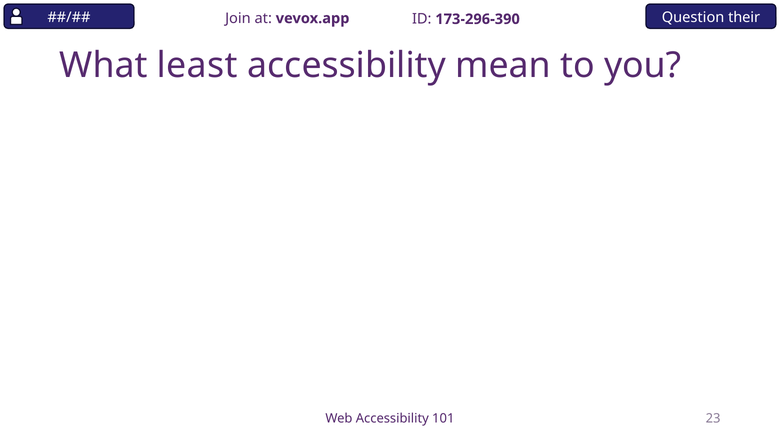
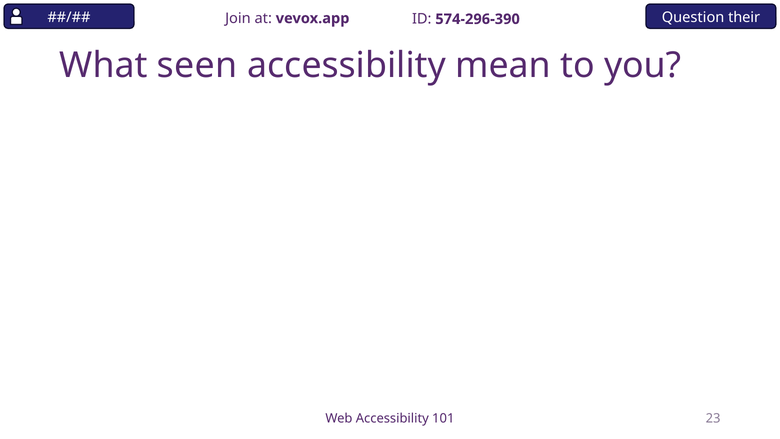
173-296-390: 173-296-390 -> 574-296-390
least: least -> seen
